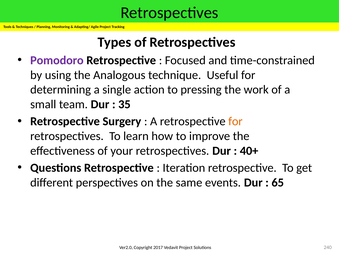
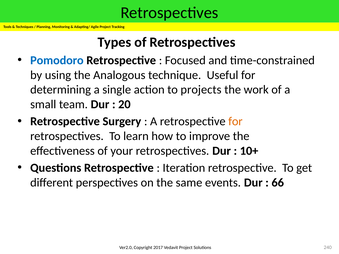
Pomodoro colour: purple -> blue
pressing: pressing -> projects
35: 35 -> 20
40+: 40+ -> 10+
65: 65 -> 66
